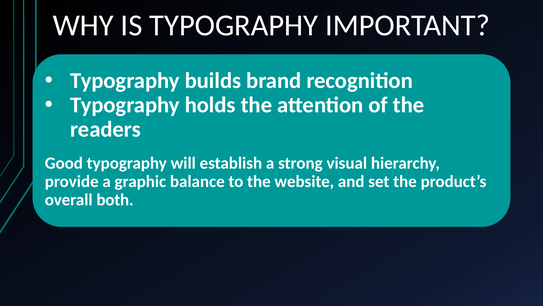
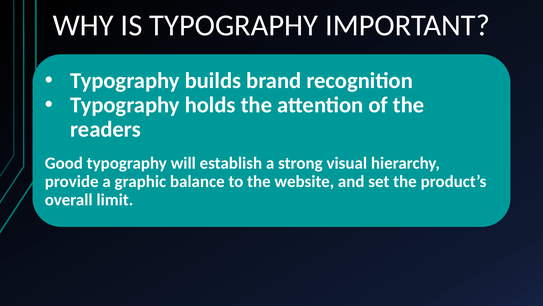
both: both -> limit
